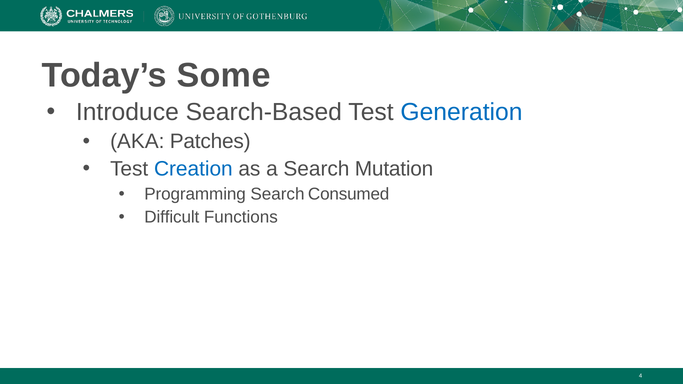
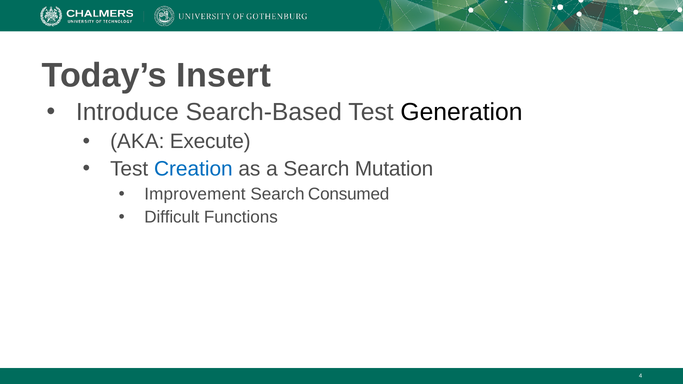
Some: Some -> Insert
Generation colour: blue -> black
Patches: Patches -> Execute
Programming: Programming -> Improvement
